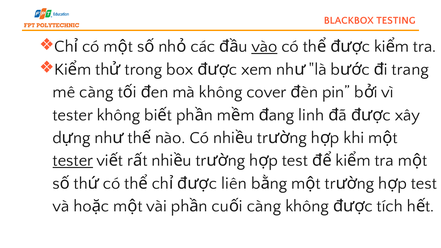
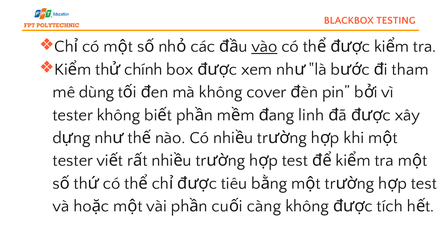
trong: trong -> chính
trang: trang -> tham
mê càng: càng -> dùng
tester at (73, 161) underline: present -> none
liên: liên -> tiêu
